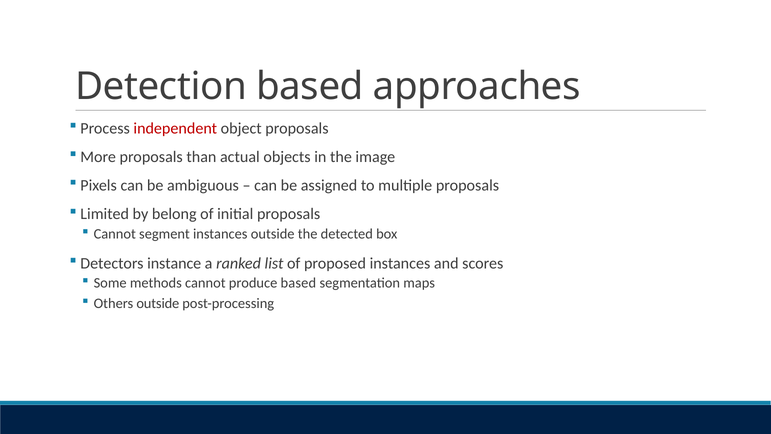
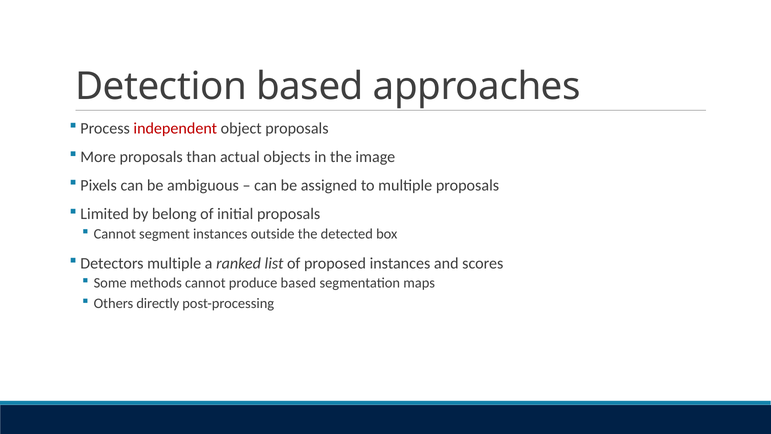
Detectors instance: instance -> multiple
Others outside: outside -> directly
